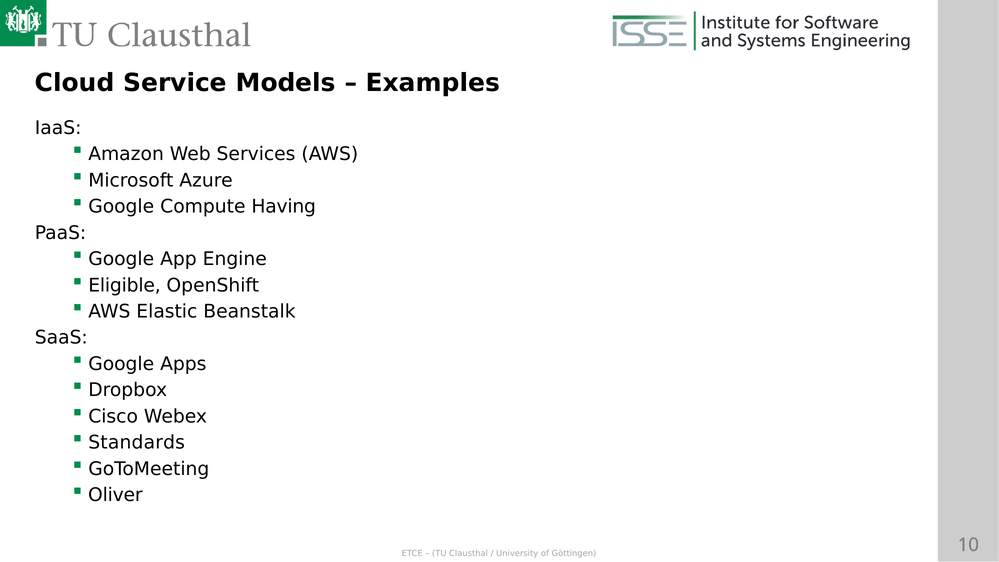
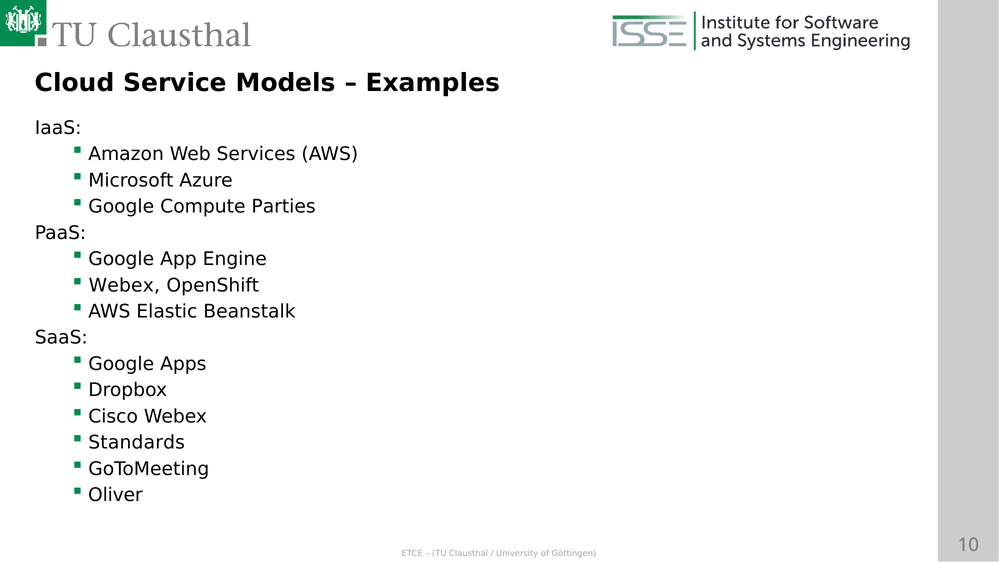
Having: Having -> Parties
Eligible at (125, 285): Eligible -> Webex
